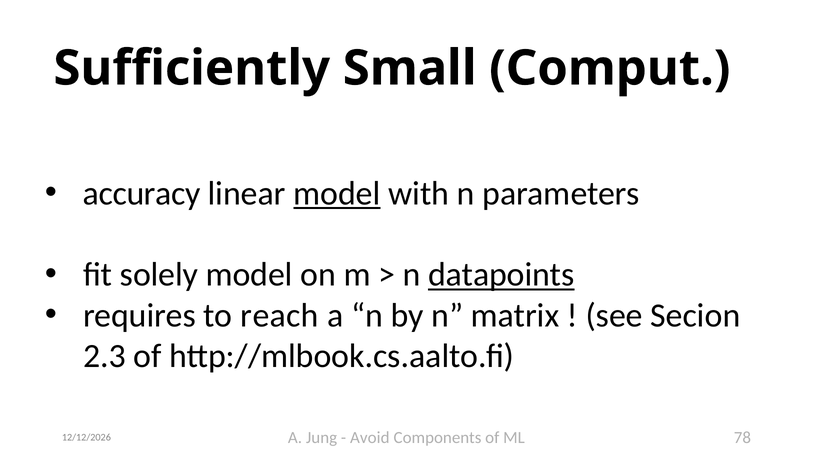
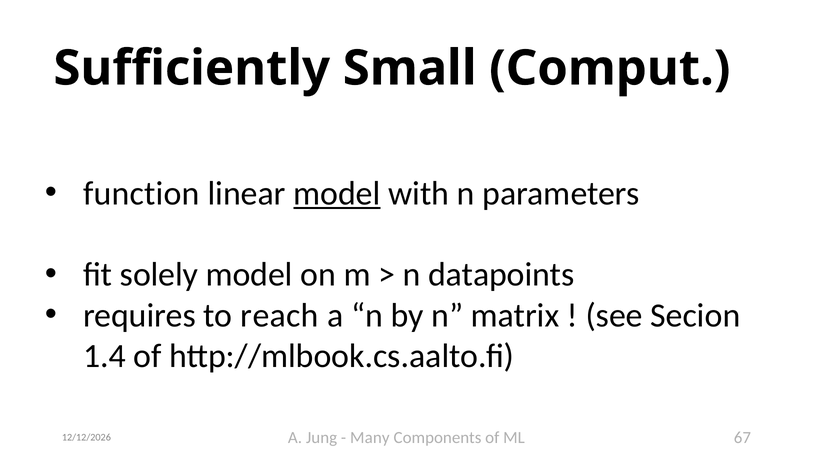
accuracy: accuracy -> function
datapoints underline: present -> none
2.3: 2.3 -> 1.4
Avoid: Avoid -> Many
78: 78 -> 67
